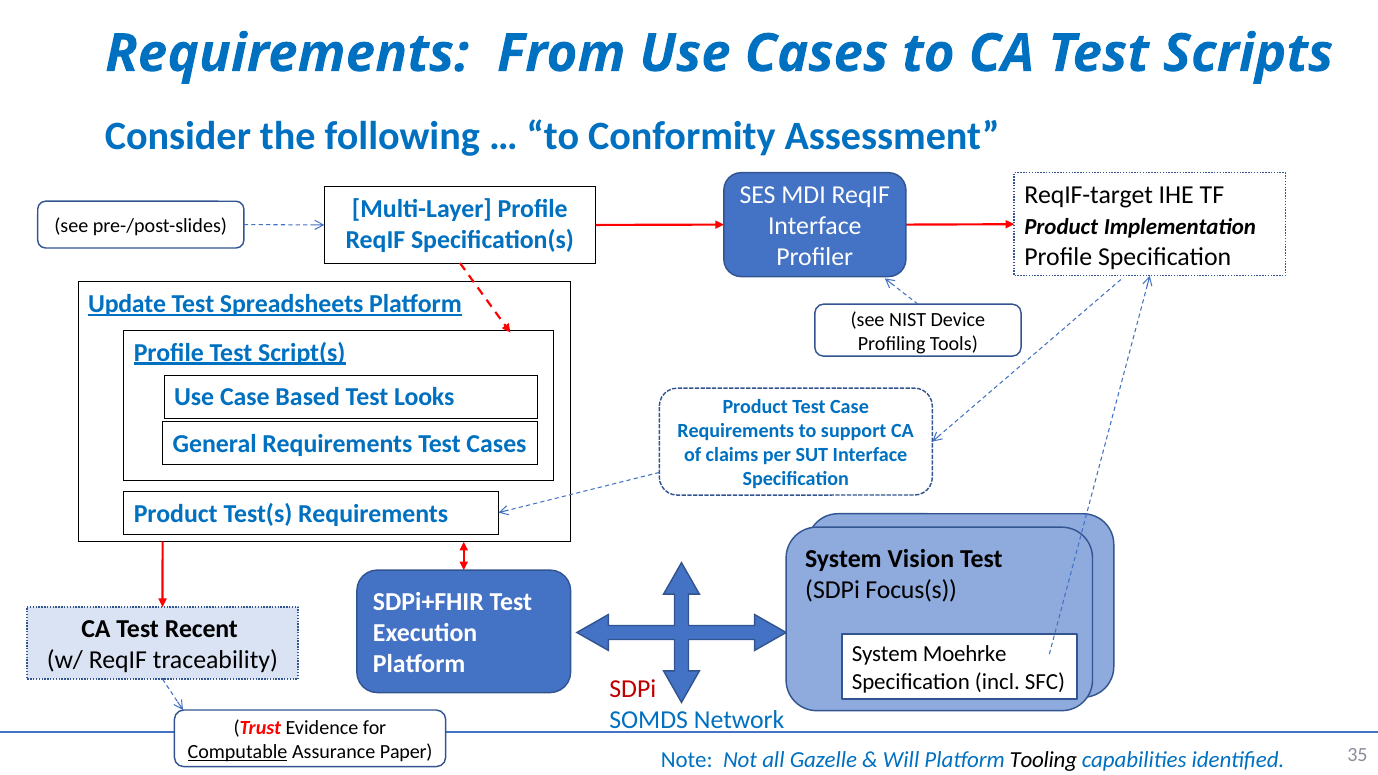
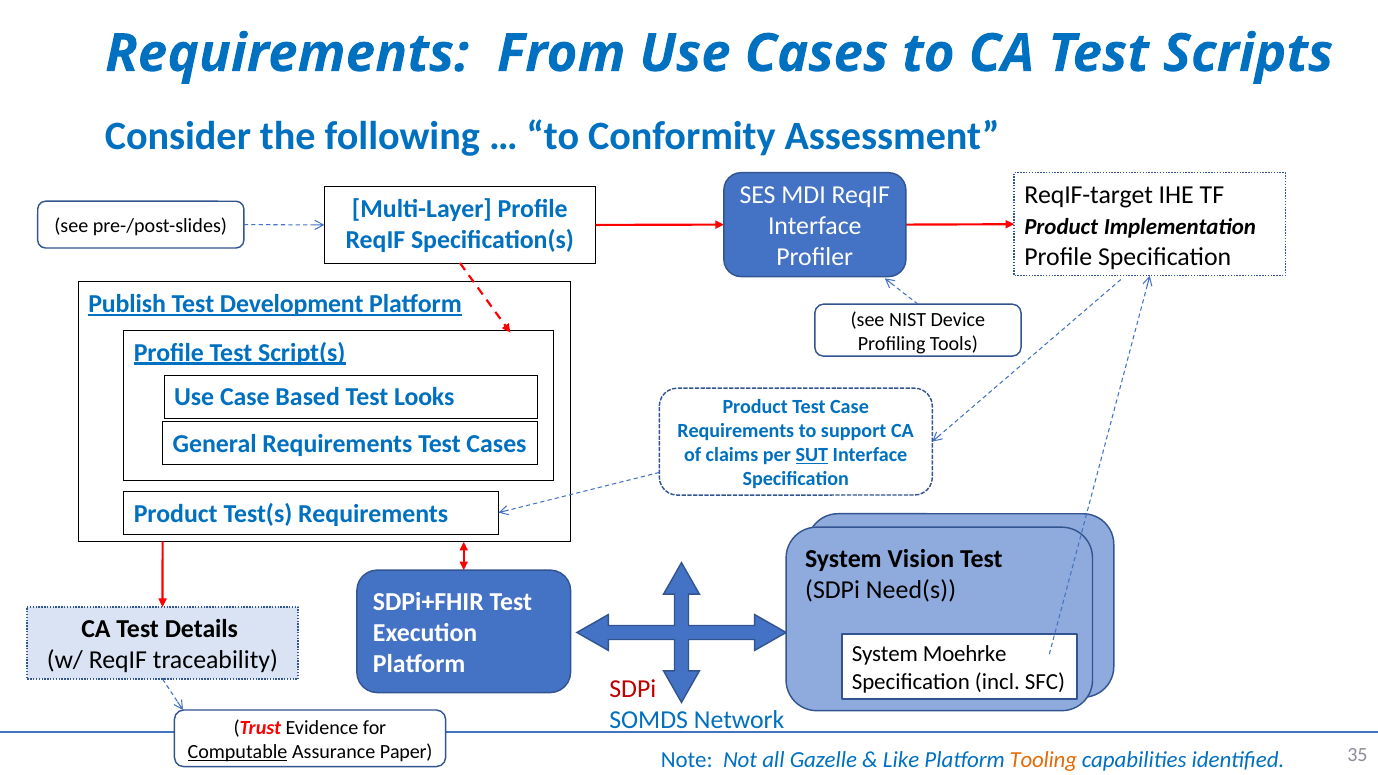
Update: Update -> Publish
Spreadsheets: Spreadsheets -> Development
SUT underline: none -> present
Focus(s: Focus(s -> Need(s
Recent: Recent -> Details
Will: Will -> Like
Tooling colour: black -> orange
